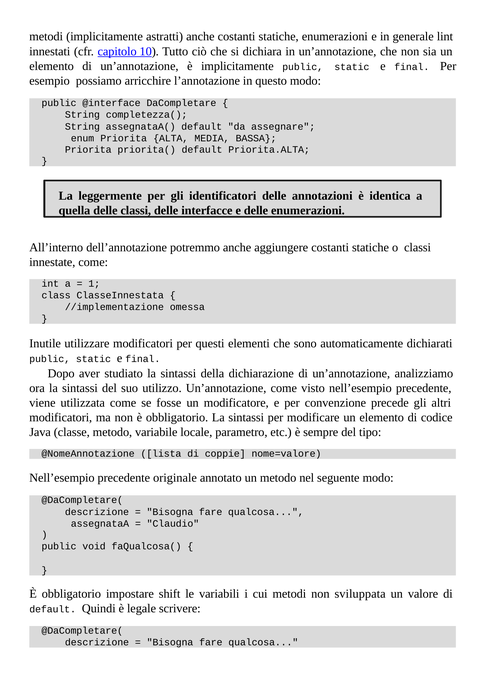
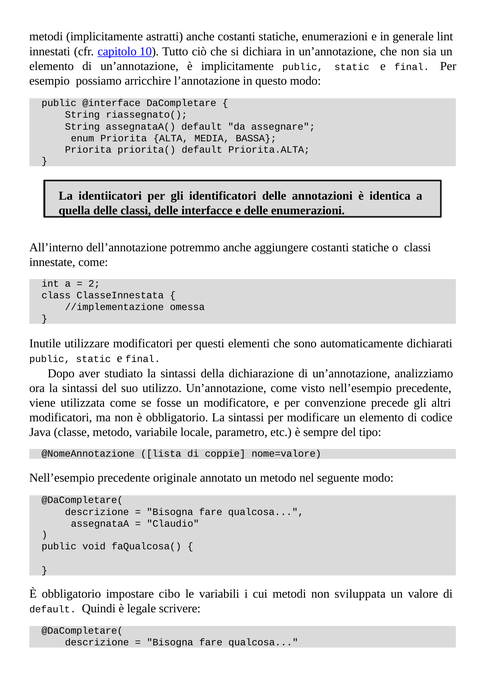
completezza(: completezza( -> riassegnato(
leggermente: leggermente -> identiicatori
1: 1 -> 2
shift: shift -> cibo
